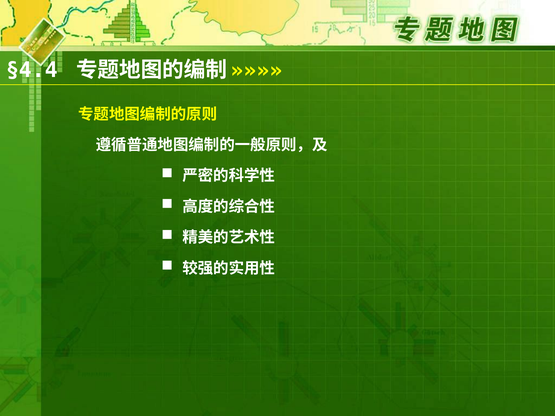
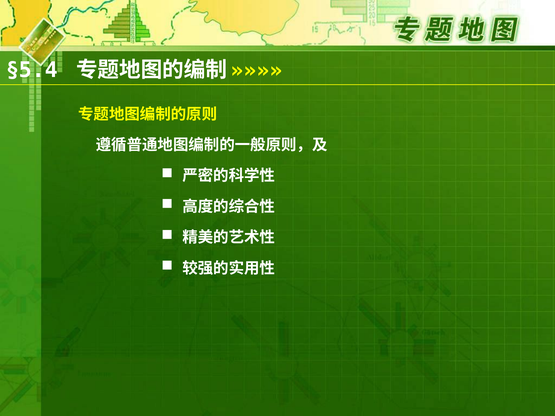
§4.4: §4.4 -> §5.4
